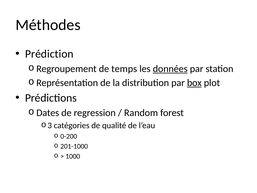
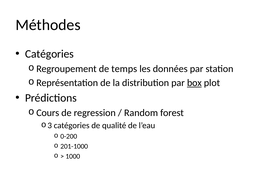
Prédiction at (49, 54): Prédiction -> Catégories
données underline: present -> none
Dates: Dates -> Cours
